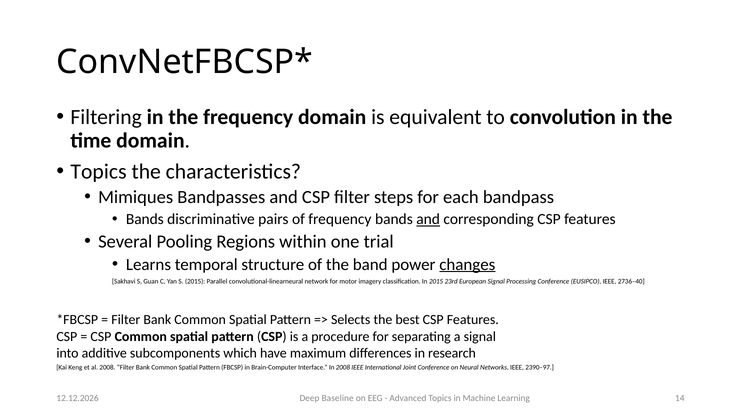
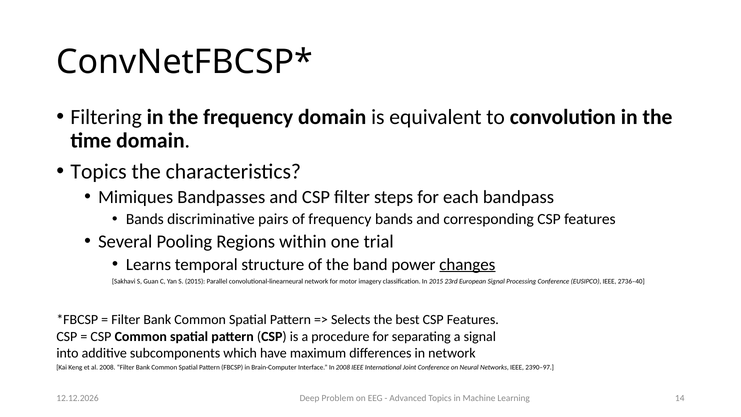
and at (428, 219) underline: present -> none
in research: research -> network
Baseline: Baseline -> Problem
